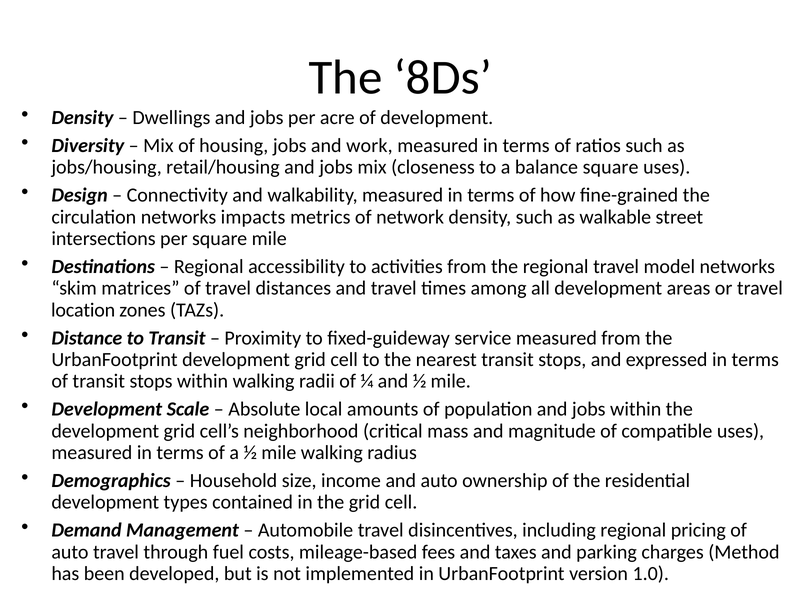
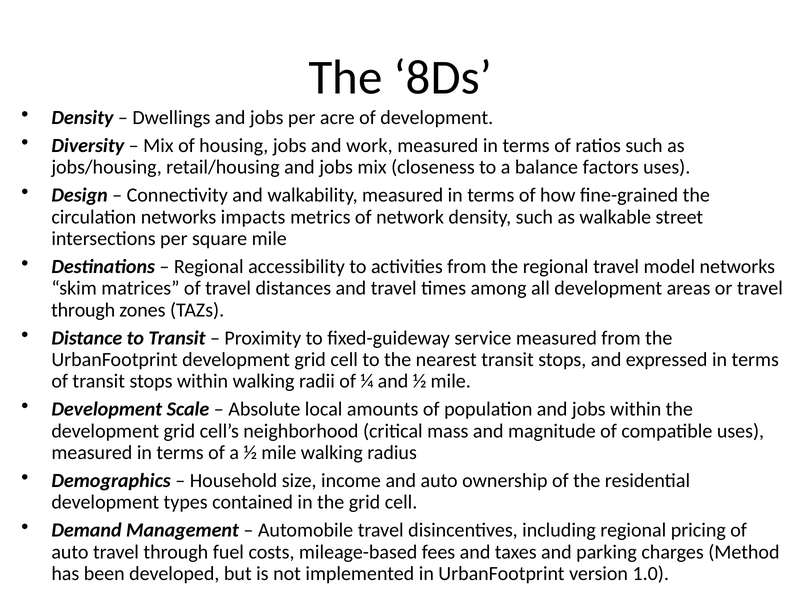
balance square: square -> factors
location at (83, 310): location -> through
